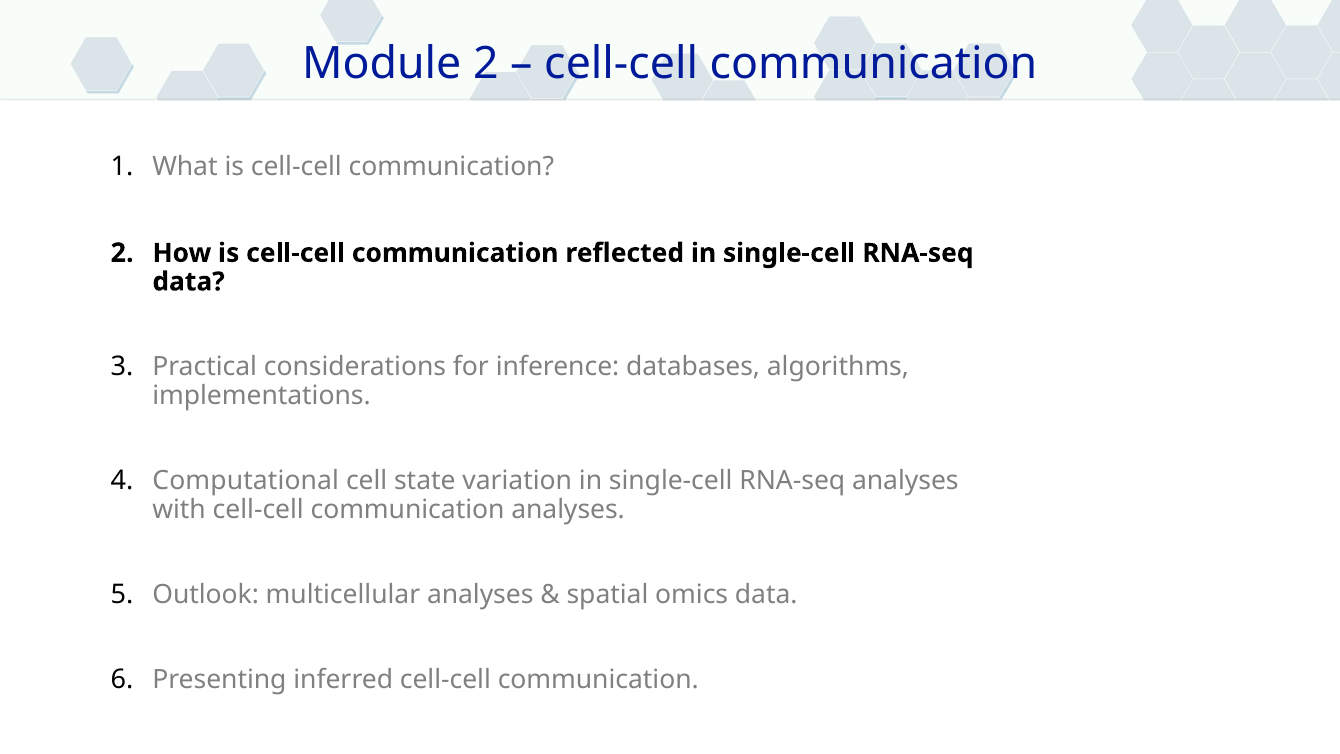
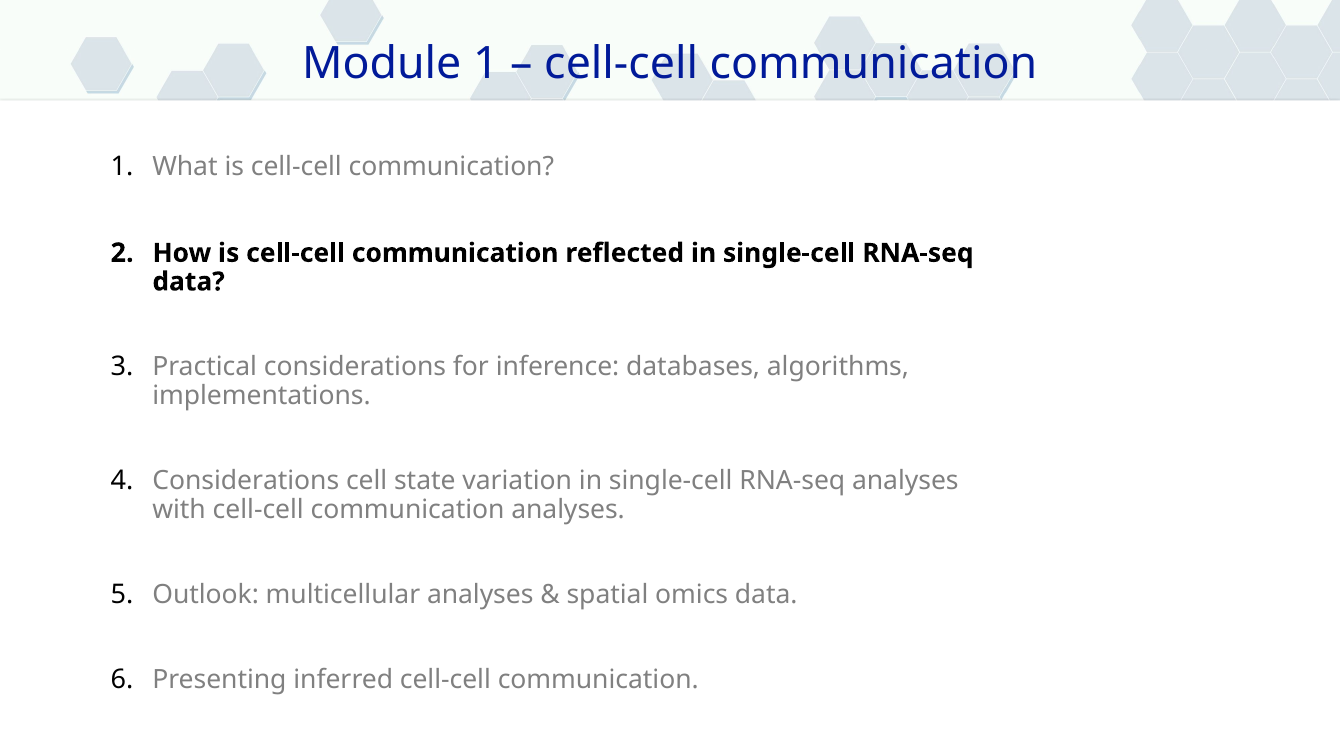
Module 2: 2 -> 1
4 Computational: Computational -> Considerations
